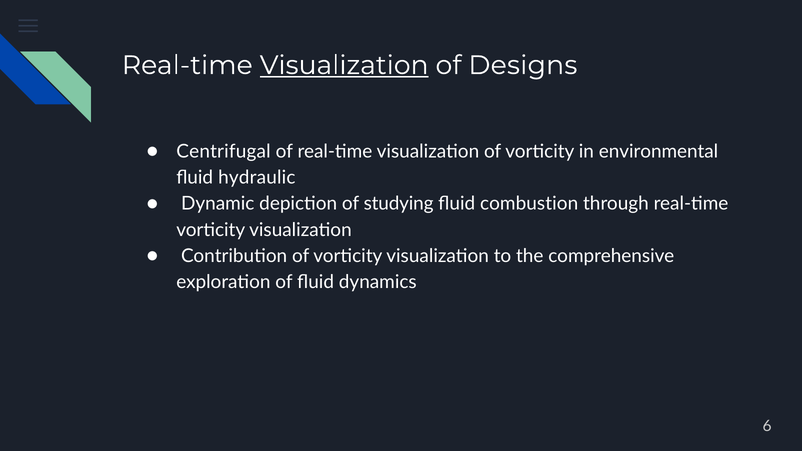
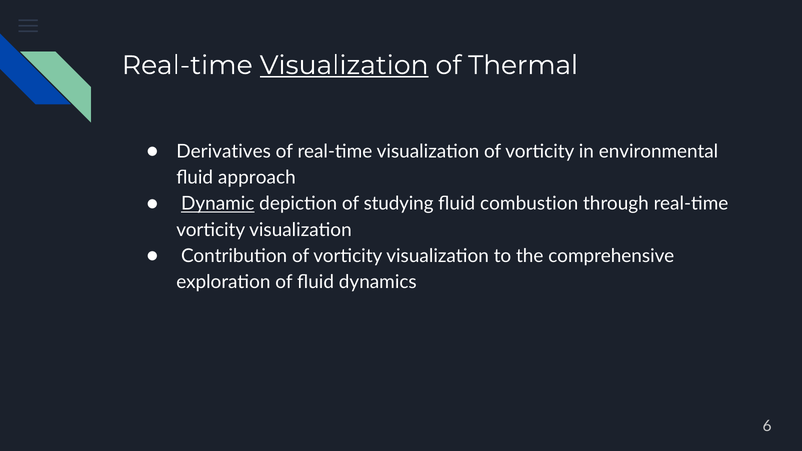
Designs: Designs -> Thermal
Centrifugal: Centrifugal -> Derivatives
hydraulic: hydraulic -> approach
Dynamic underline: none -> present
